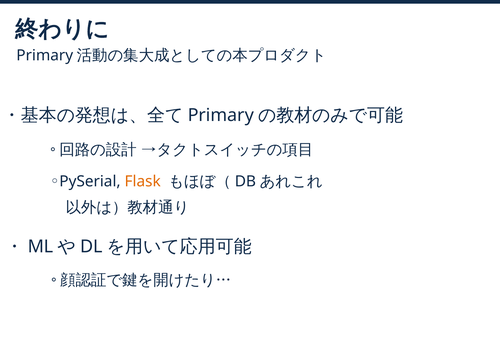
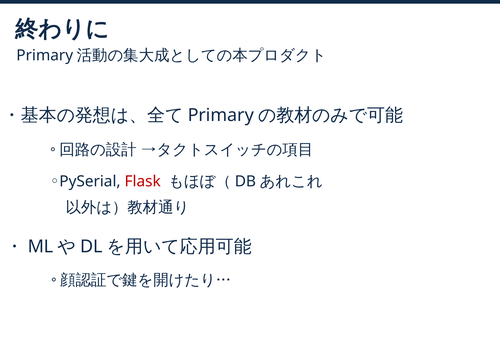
Flask colour: orange -> red
